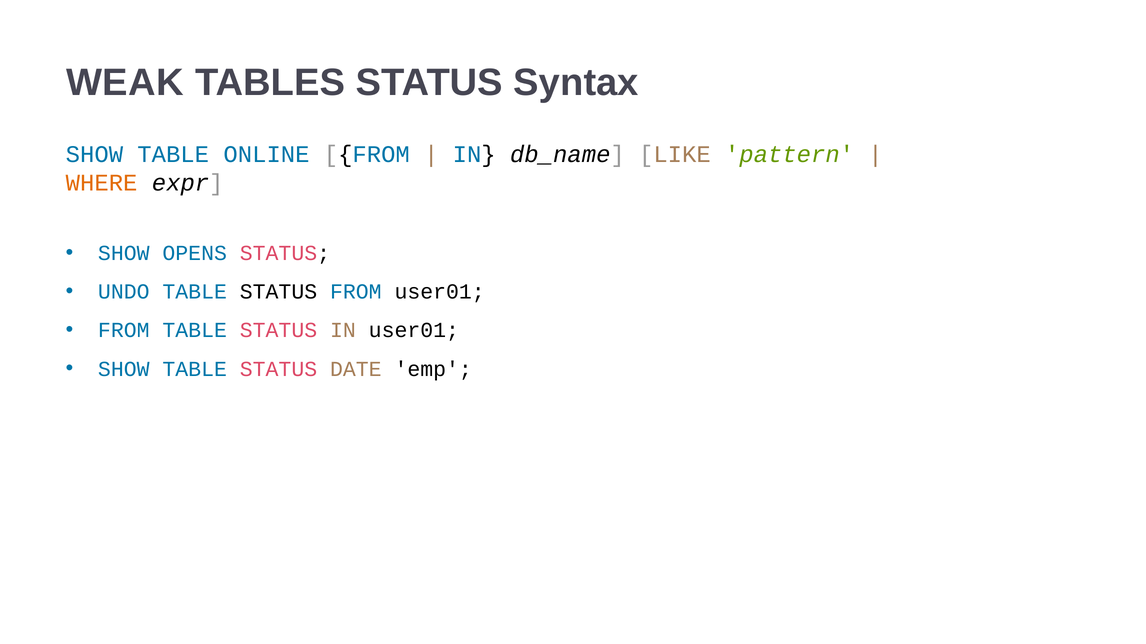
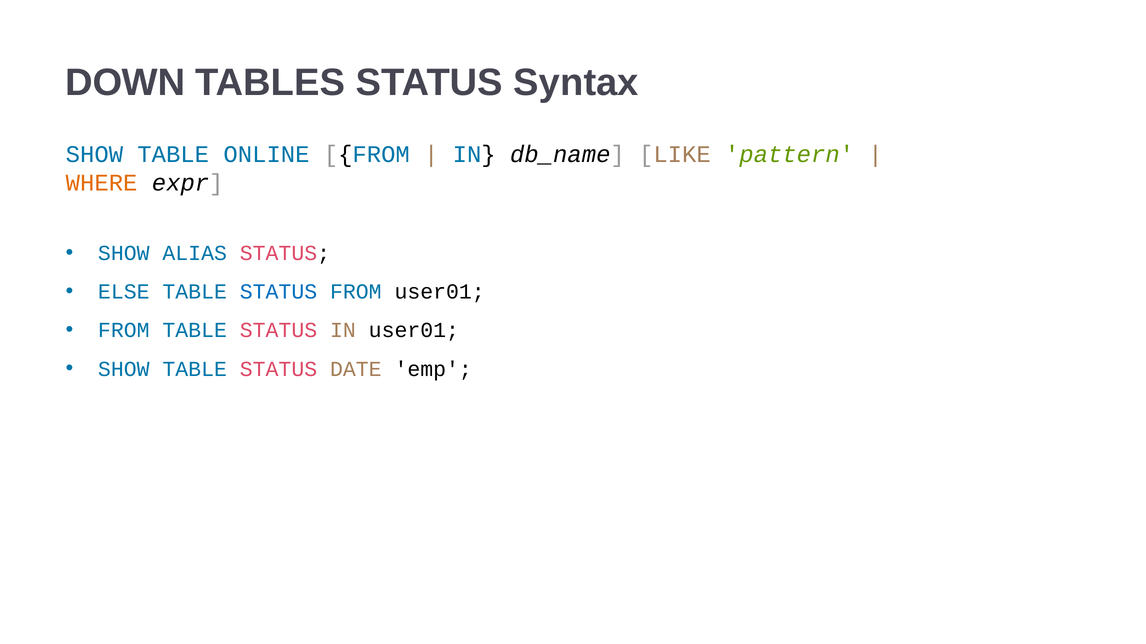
WEAK: WEAK -> DOWN
OPENS: OPENS -> ALIAS
UNDO: UNDO -> ELSE
STATUS at (278, 292) colour: black -> blue
